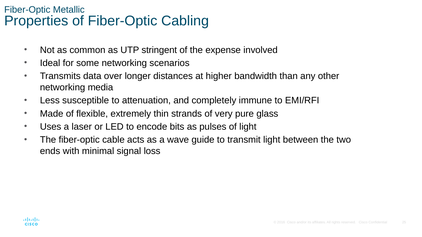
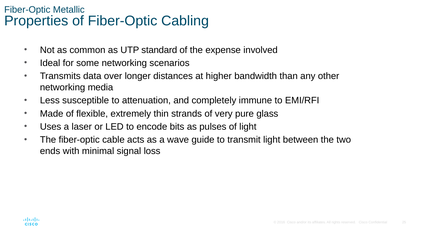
stringent: stringent -> standard
